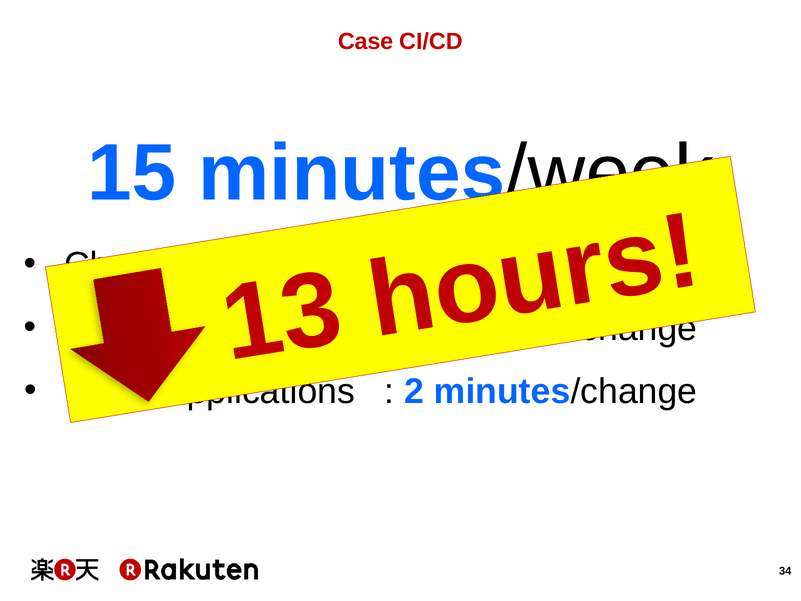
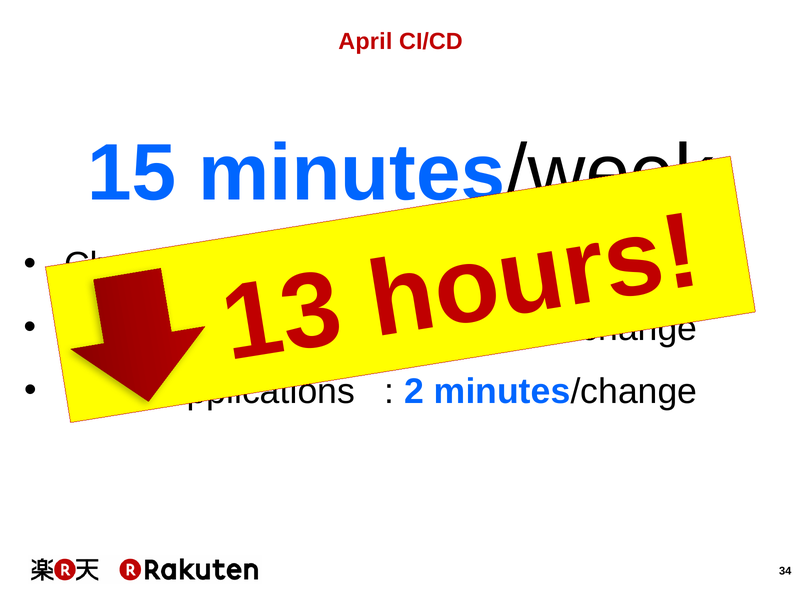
Case: Case -> April
